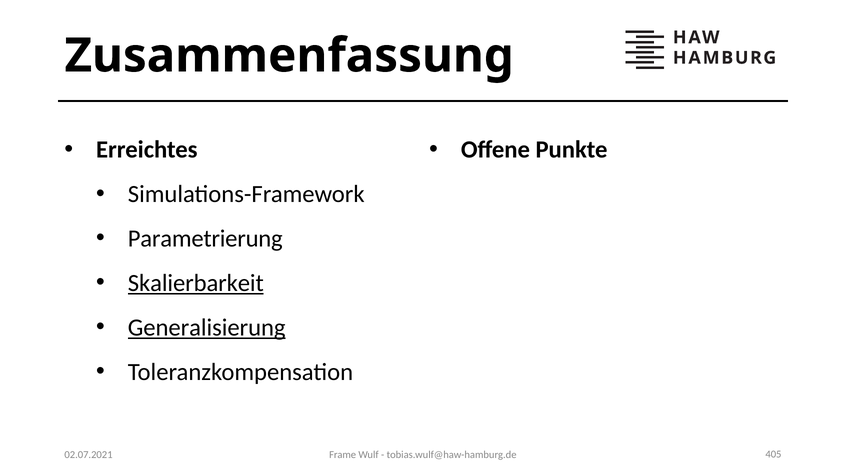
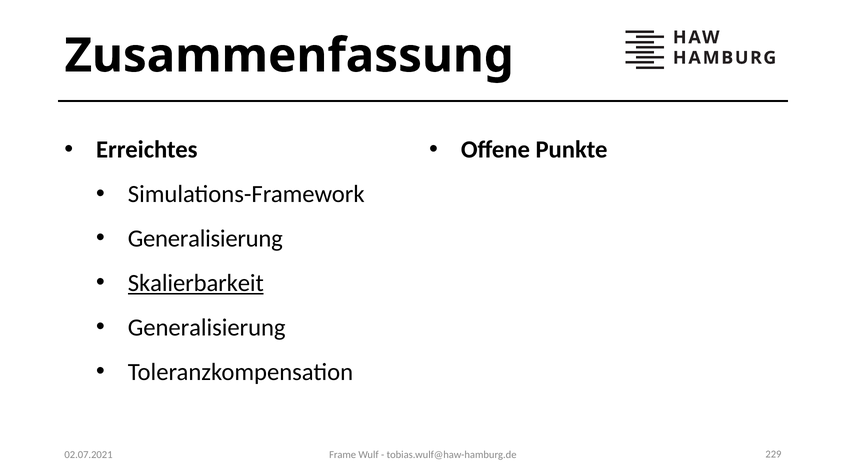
Parametrierung at (205, 239): Parametrierung -> Generalisierung
Generalisierung at (207, 327) underline: present -> none
405: 405 -> 229
